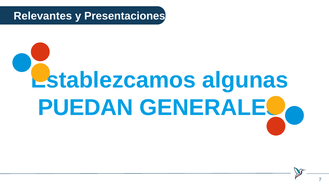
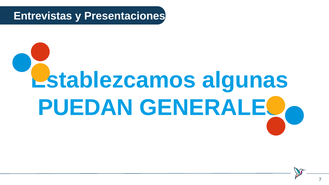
Relevantes: Relevantes -> Entrevistas
